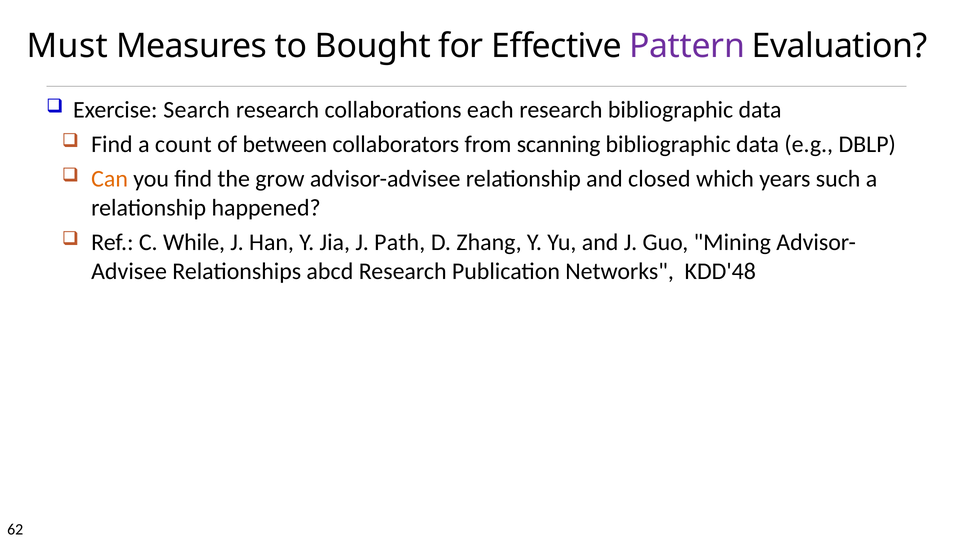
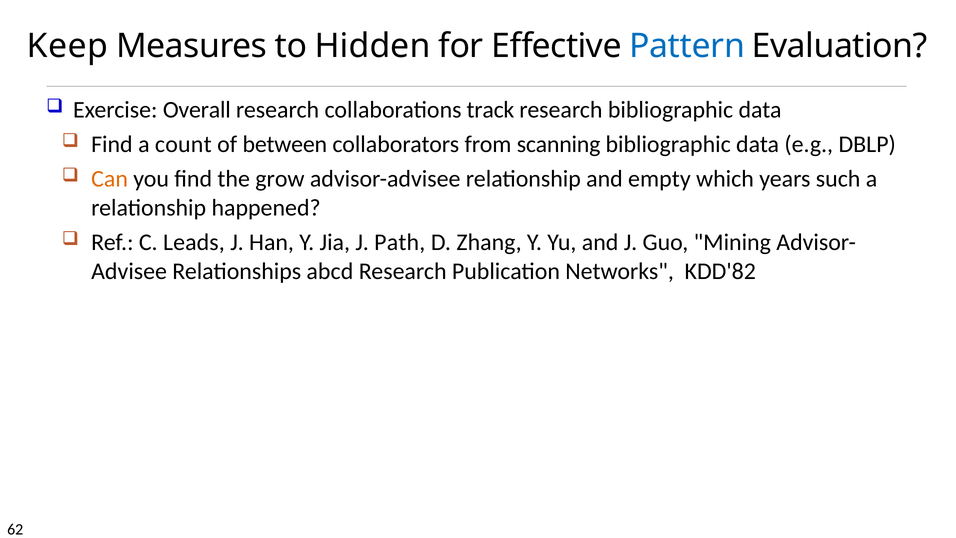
Must: Must -> Keep
Bought: Bought -> Hidden
Pattern colour: purple -> blue
Search: Search -> Overall
each: each -> track
closed: closed -> empty
While: While -> Leads
KDD'48: KDD'48 -> KDD'82
